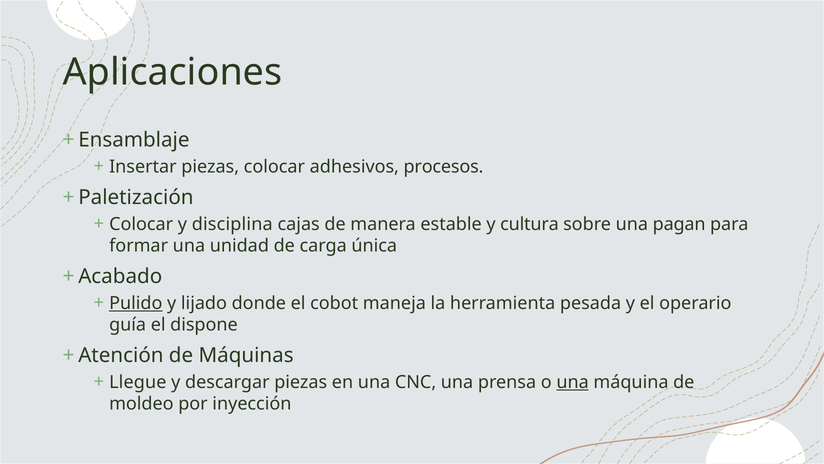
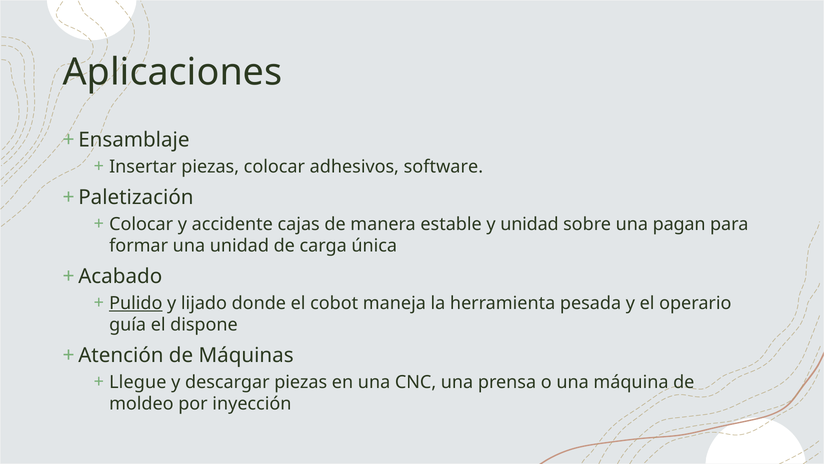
procesos: procesos -> software
disciplina: disciplina -> accidente
y cultura: cultura -> unidad
una at (573, 382) underline: present -> none
